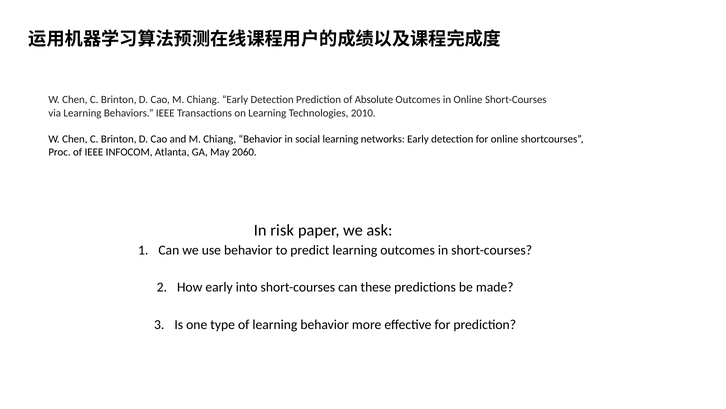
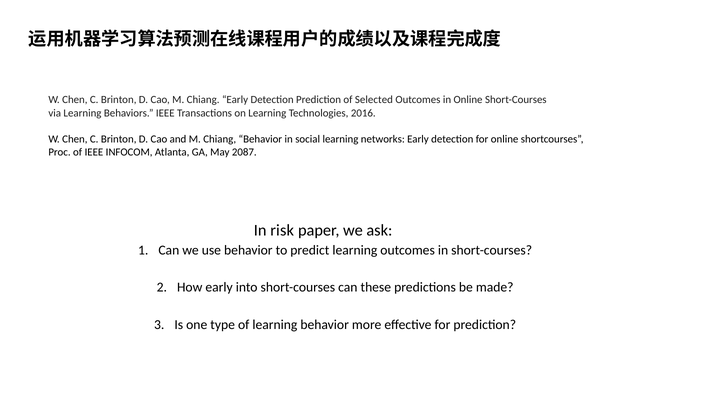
Absolute: Absolute -> Selected
2010: 2010 -> 2016
2060: 2060 -> 2087
